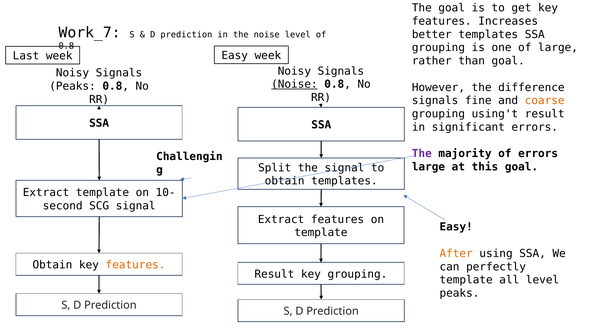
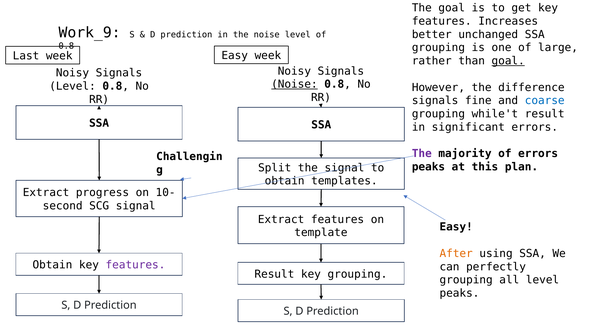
Work_7: Work_7 -> Work_9
better templates: templates -> unchanged
goal at (508, 61) underline: none -> present
Peaks at (73, 86): Peaks -> Level
coarse colour: orange -> blue
using't: using't -> while't
large at (428, 167): large -> peaks
this goal: goal -> plan
Extract template: template -> progress
features at (135, 265) colour: orange -> purple
template at (466, 280): template -> grouping
